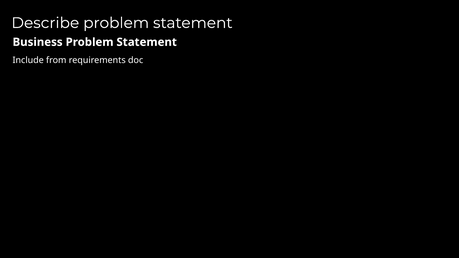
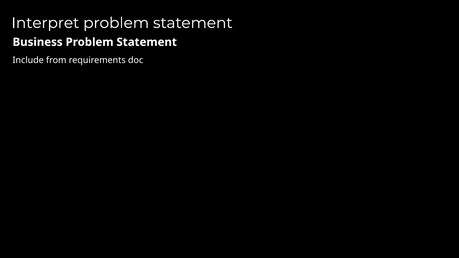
Describe: Describe -> Interpret
